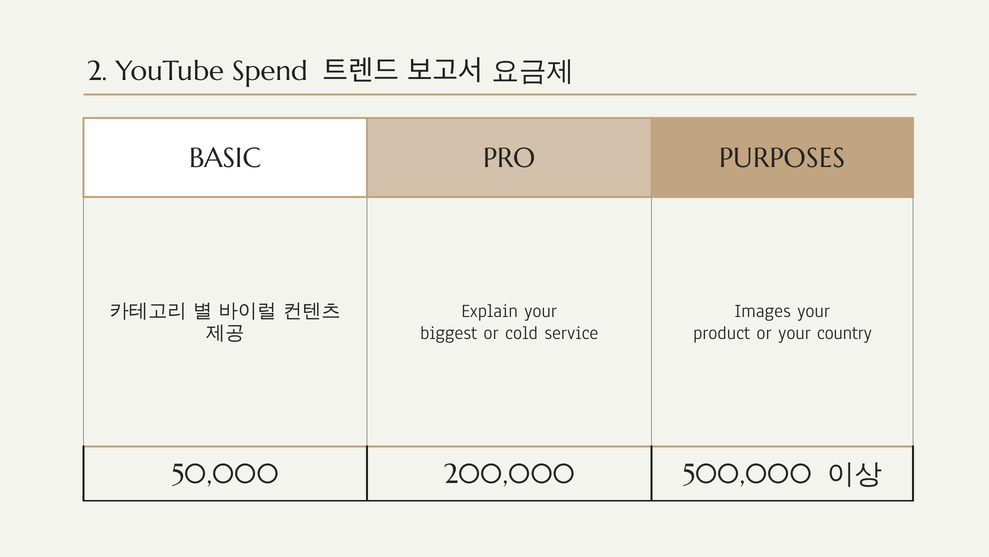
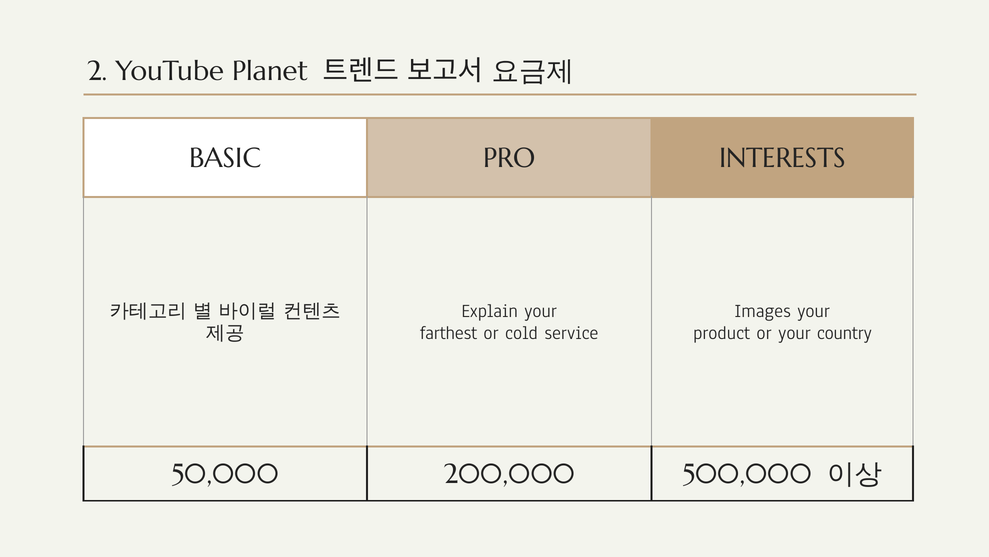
Spend: Spend -> Planet
PURPOSES: PURPOSES -> INTERESTS
biggest: biggest -> farthest
